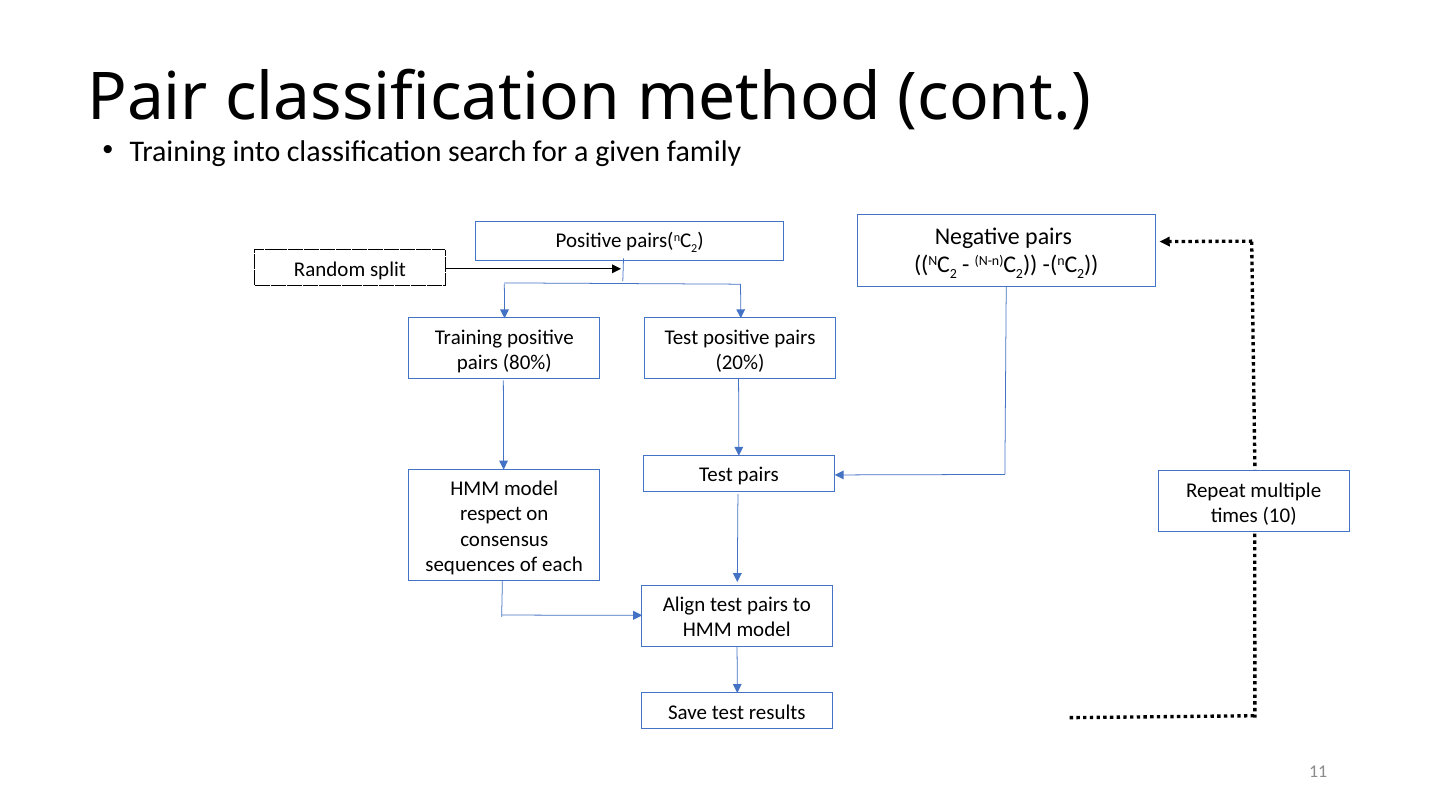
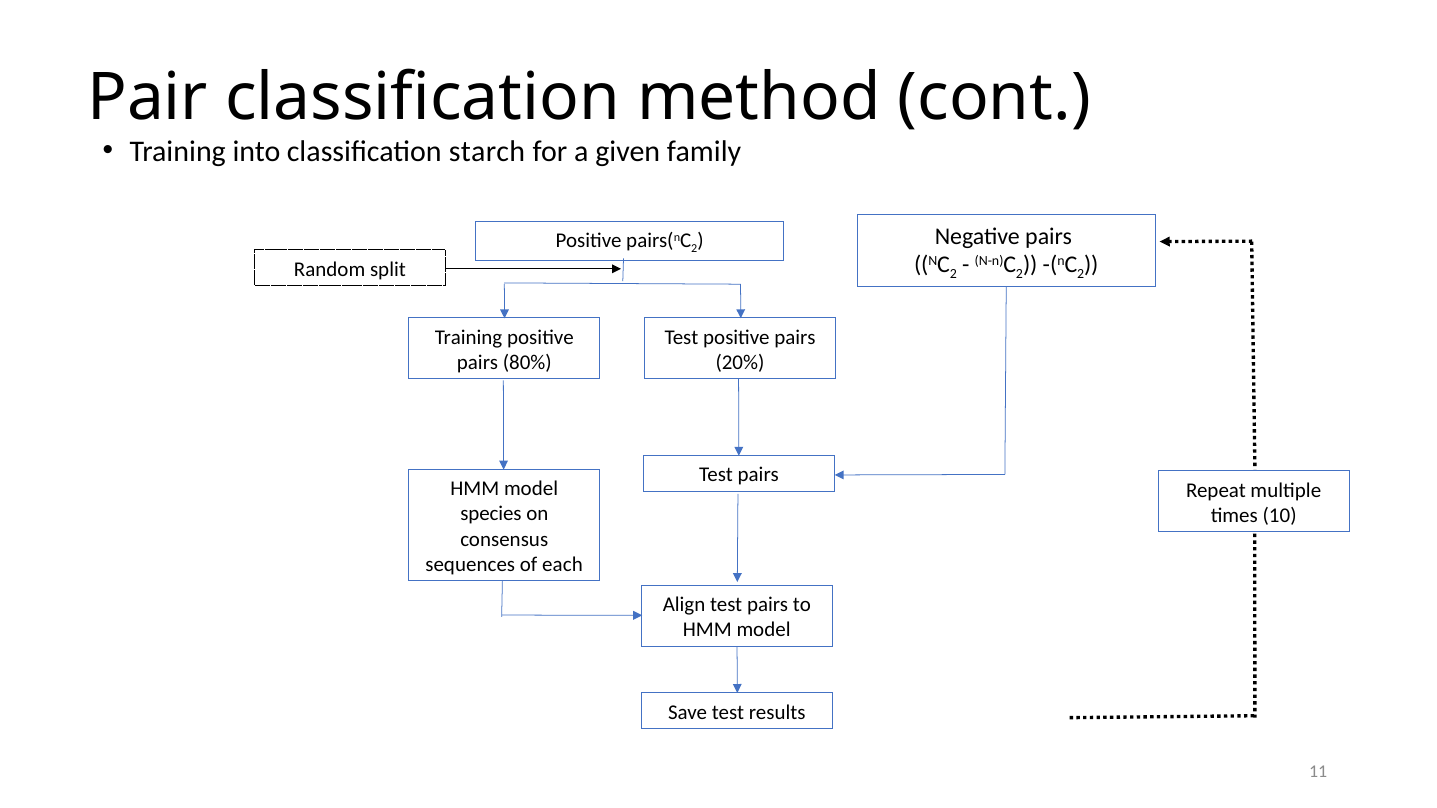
search: search -> starch
respect: respect -> species
